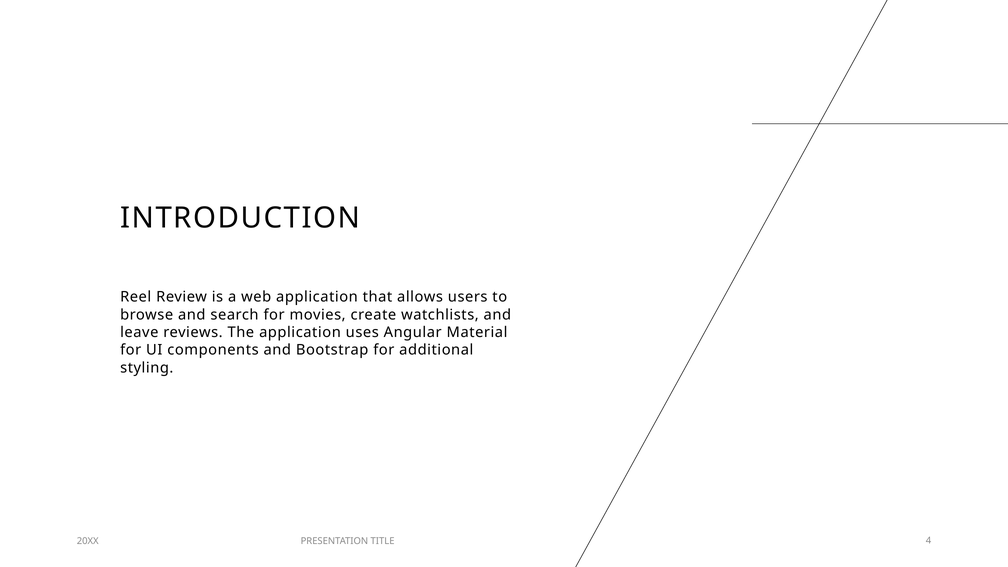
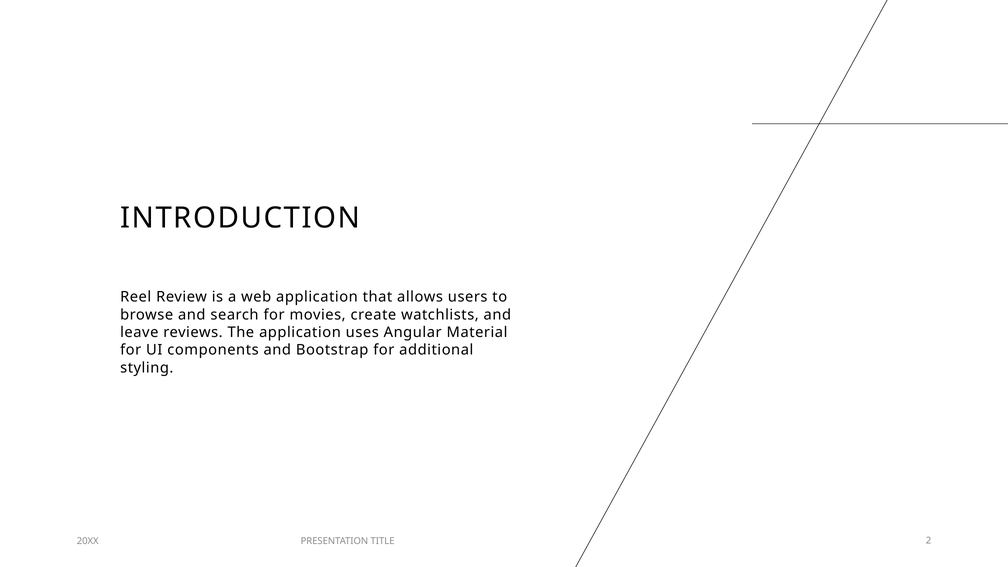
4: 4 -> 2
